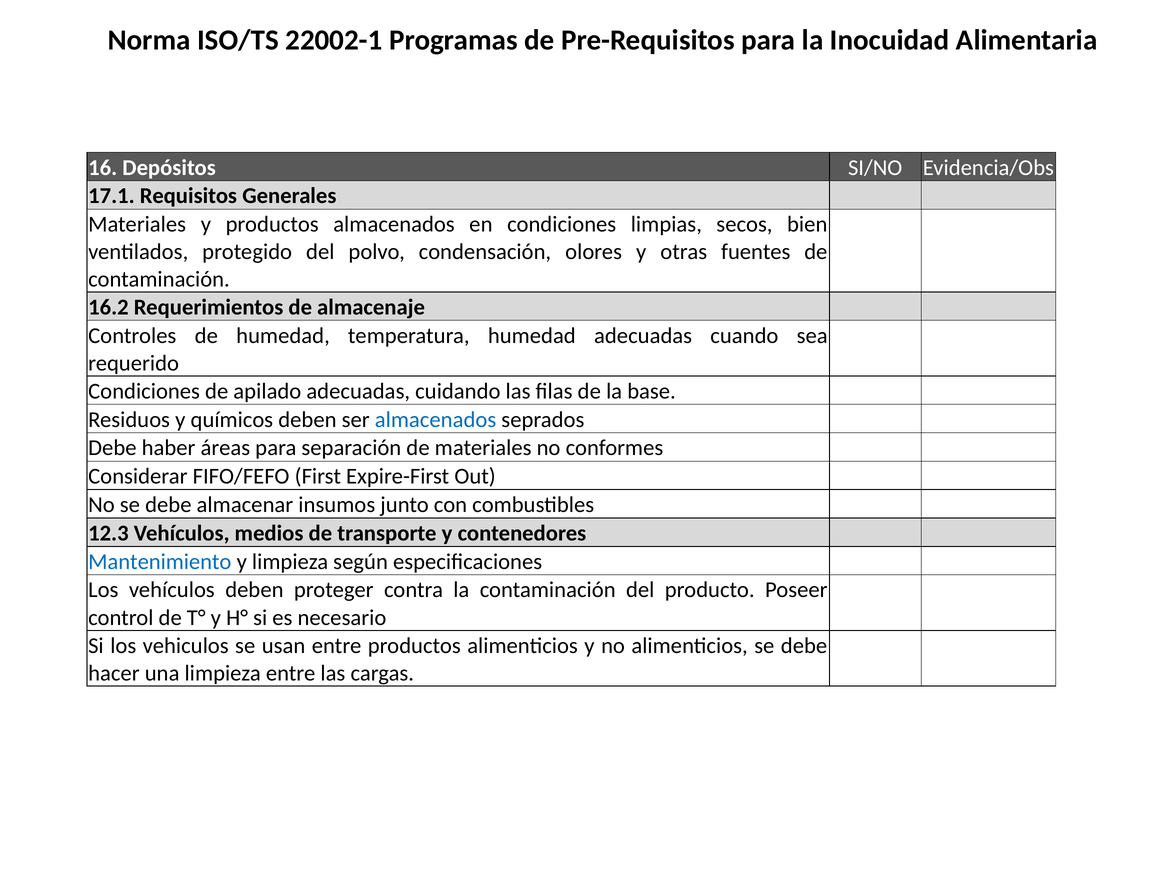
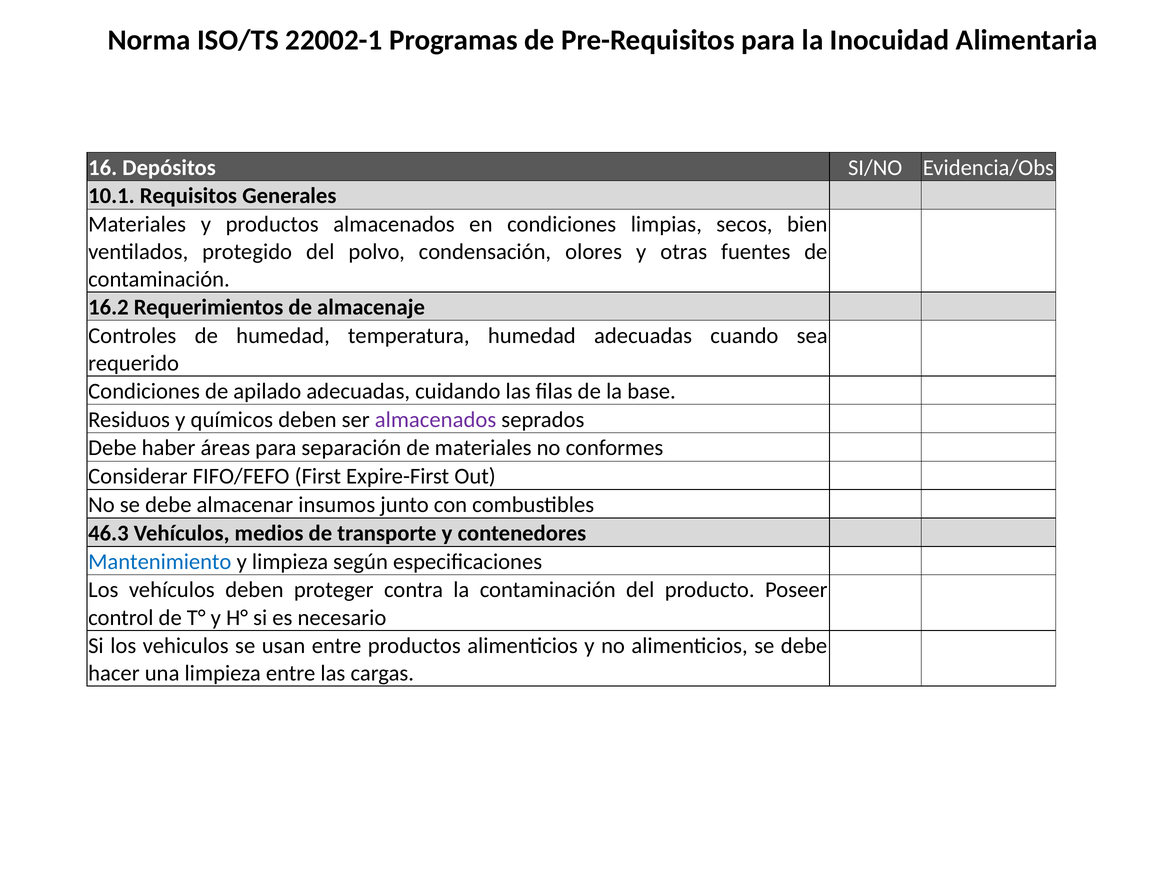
17.1: 17.1 -> 10.1
almacenados at (436, 420) colour: blue -> purple
12.3: 12.3 -> 46.3
